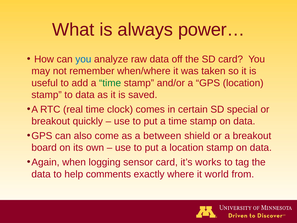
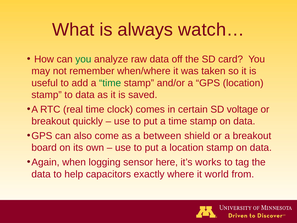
power…: power… -> watch…
you at (83, 59) colour: blue -> green
special: special -> voltage
sensor card: card -> here
comments: comments -> capacitors
